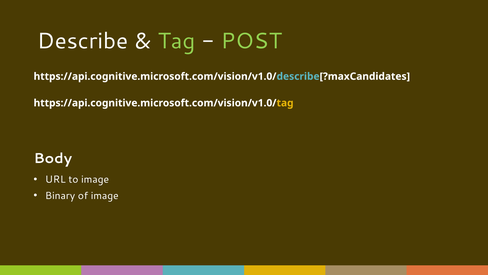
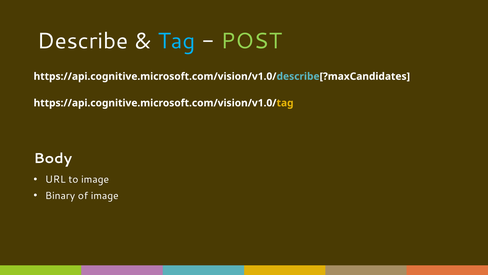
Tag colour: light green -> light blue
